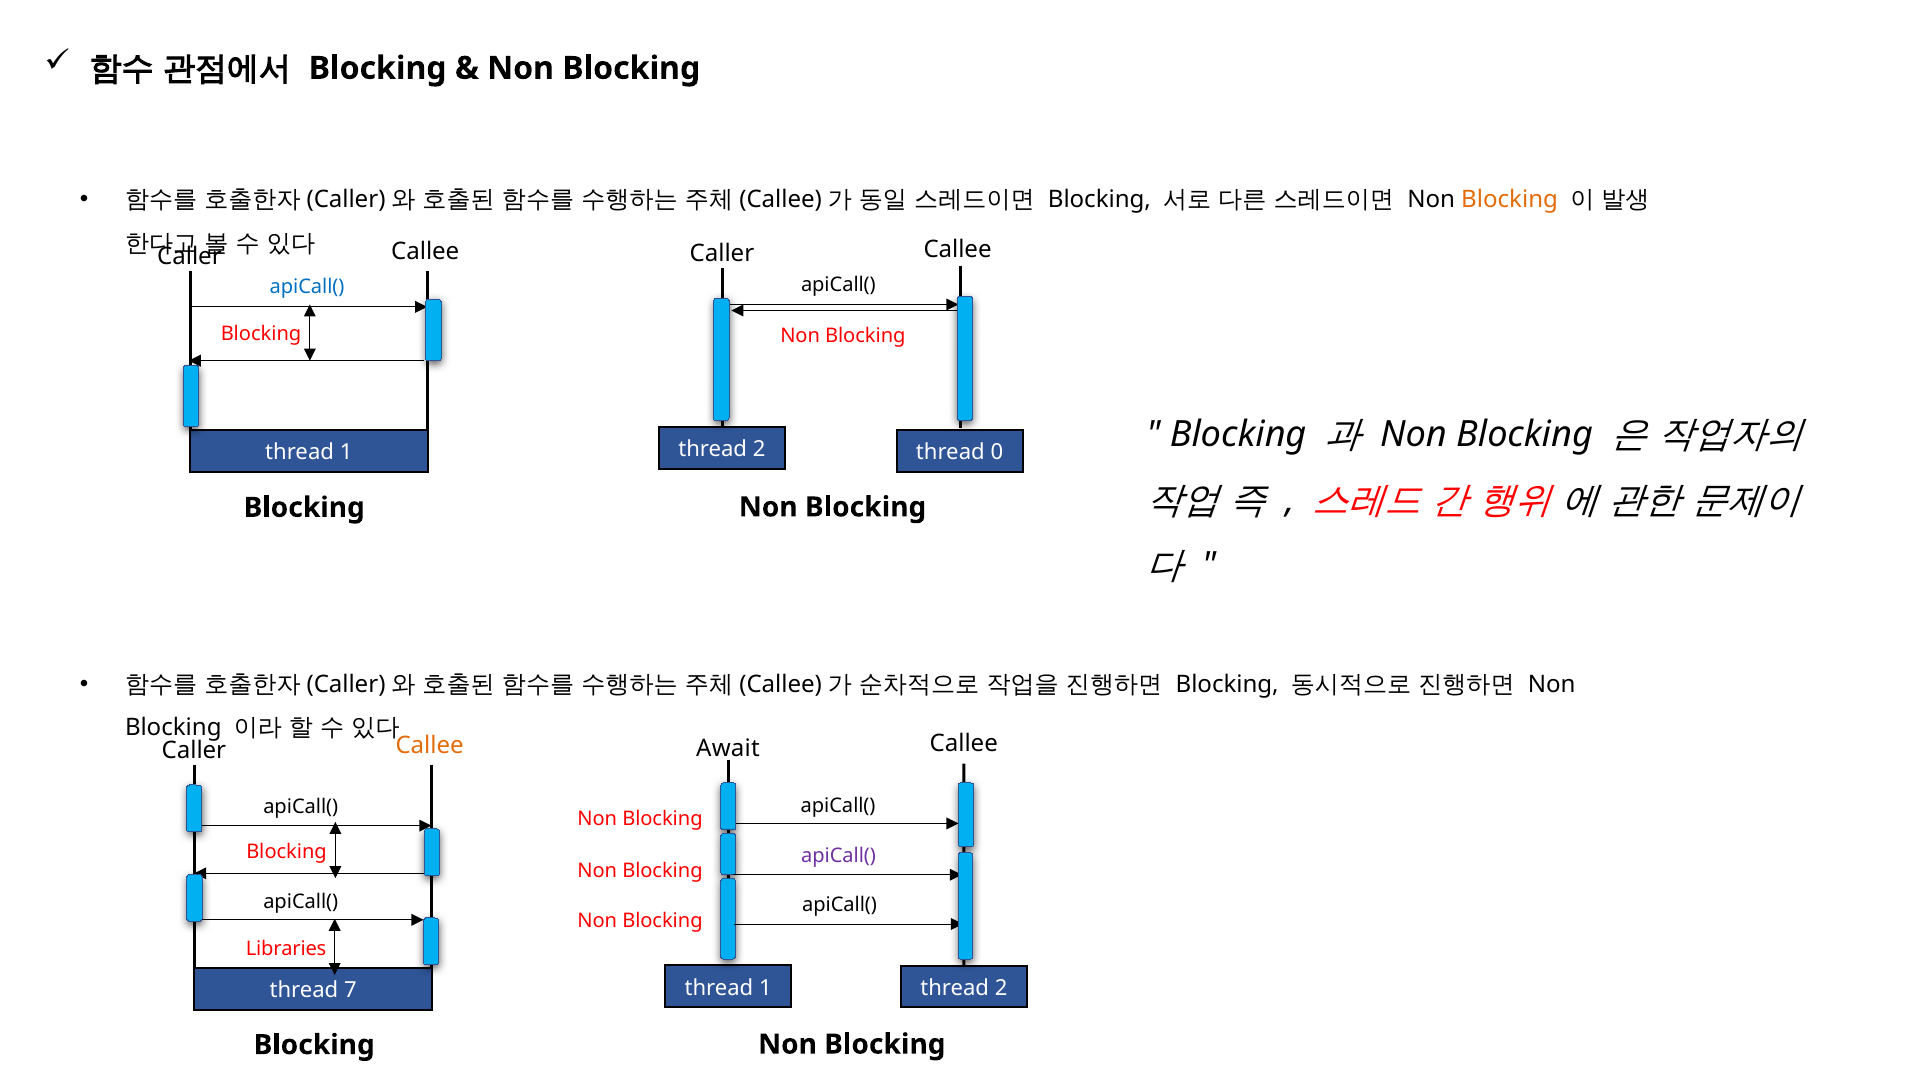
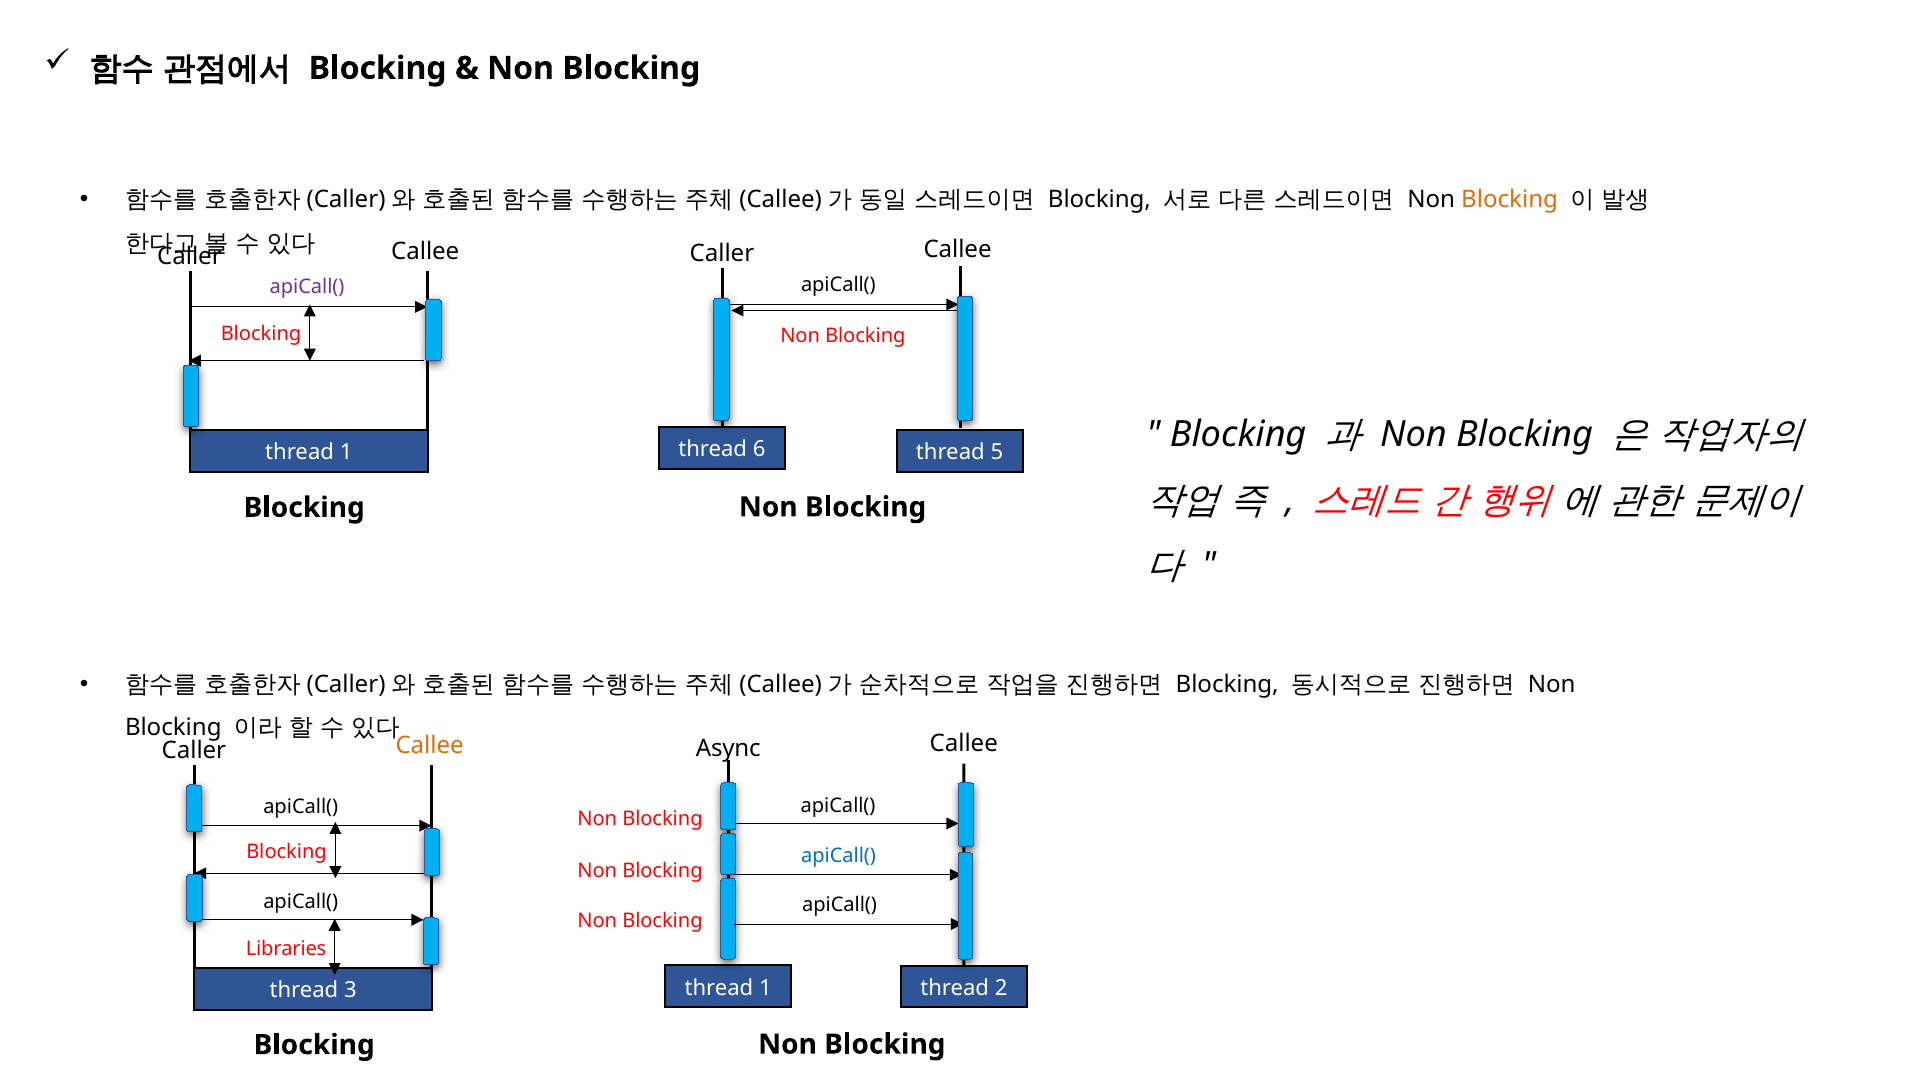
apiCall( at (307, 287) colour: blue -> purple
2 at (759, 450): 2 -> 6
0: 0 -> 5
Await: Await -> Async
apiCall( at (839, 856) colour: purple -> blue
7: 7 -> 3
